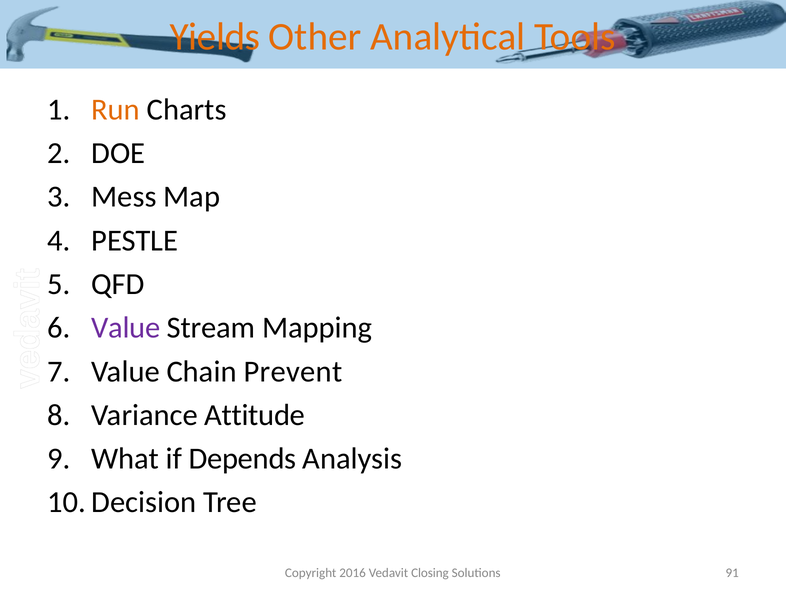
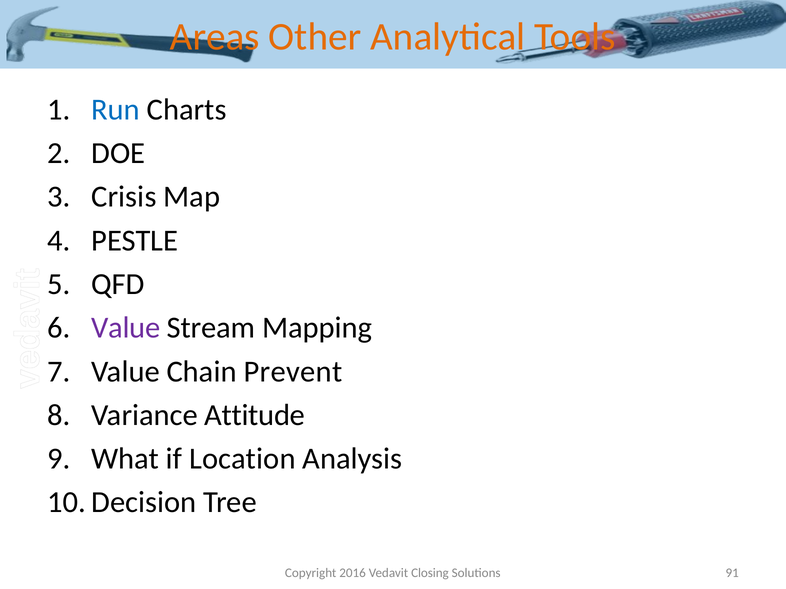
Yields: Yields -> Areas
Run colour: orange -> blue
Mess: Mess -> Crisis
Depends: Depends -> Location
